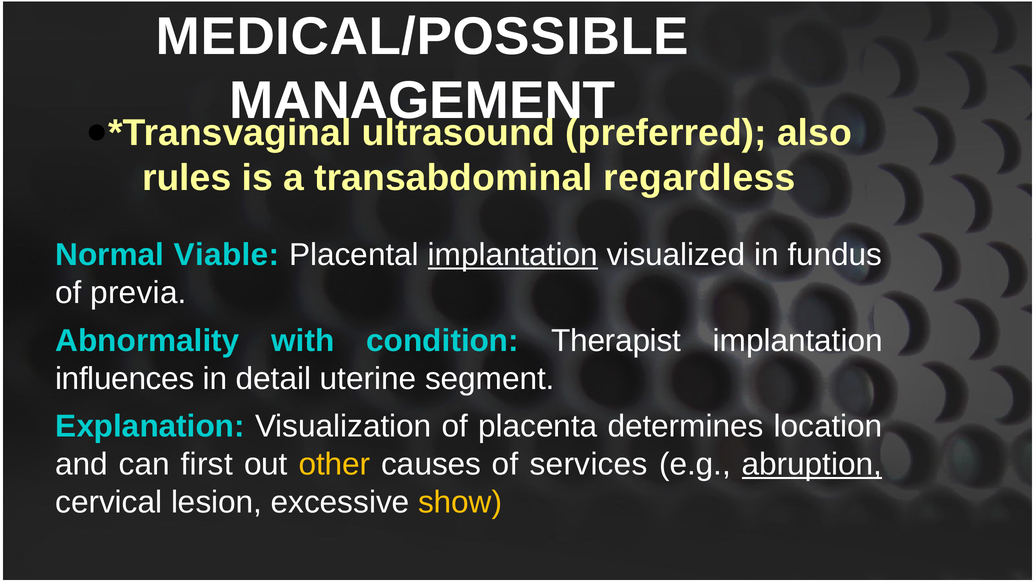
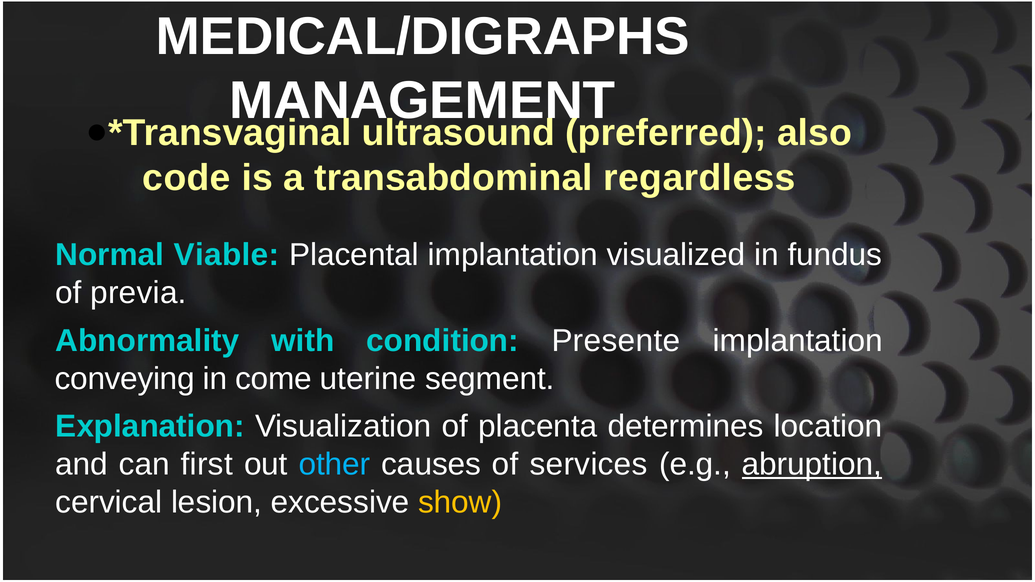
MEDICAL/POSSIBLE: MEDICAL/POSSIBLE -> MEDICAL/DIGRAPHS
rules: rules -> code
implantation at (513, 255) underline: present -> none
Therapist: Therapist -> Presente
influences: influences -> conveying
detail: detail -> come
other colour: yellow -> light blue
